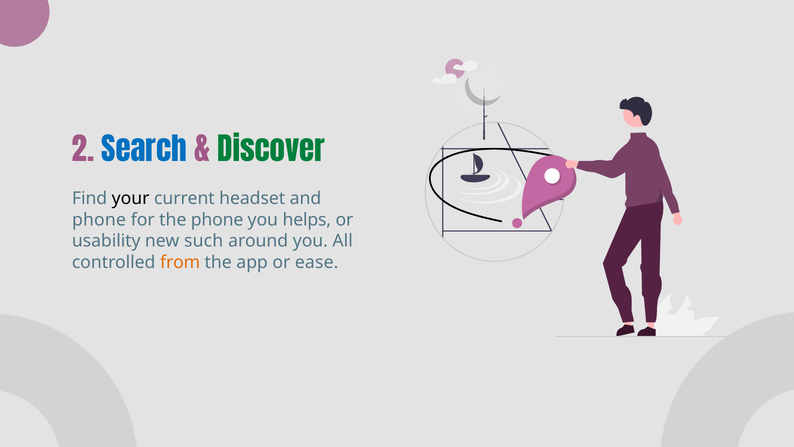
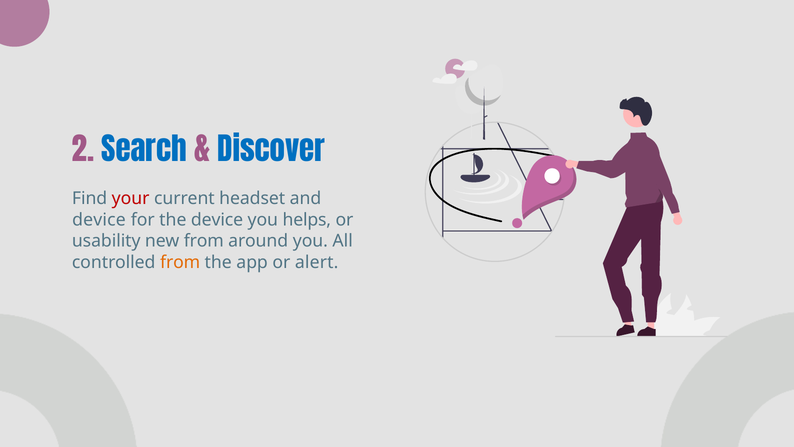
Discover colour: green -> blue
your colour: black -> red
phone at (99, 220): phone -> device
the phone: phone -> device
new such: such -> from
ease: ease -> alert
